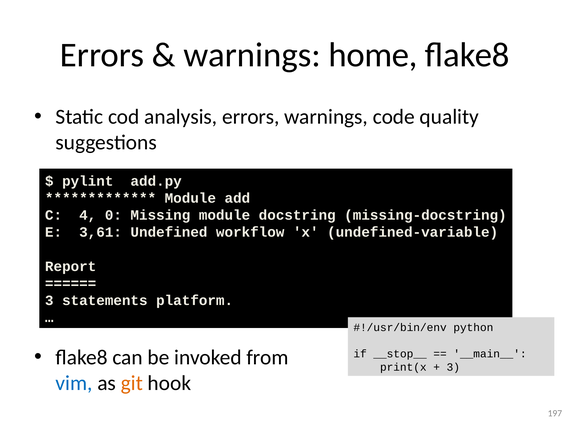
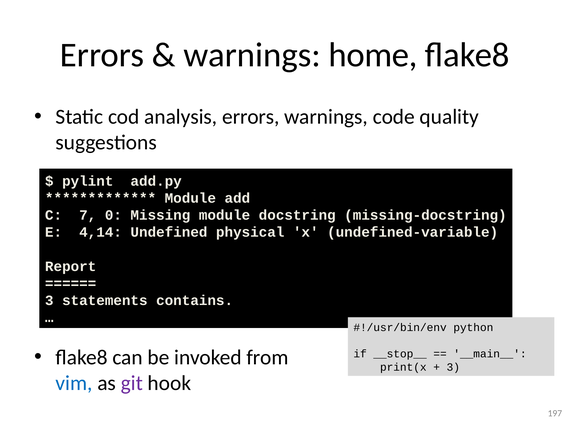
4: 4 -> 7
3,61: 3,61 -> 4,14
workflow: workflow -> physical
platform: platform -> contains
git colour: orange -> purple
